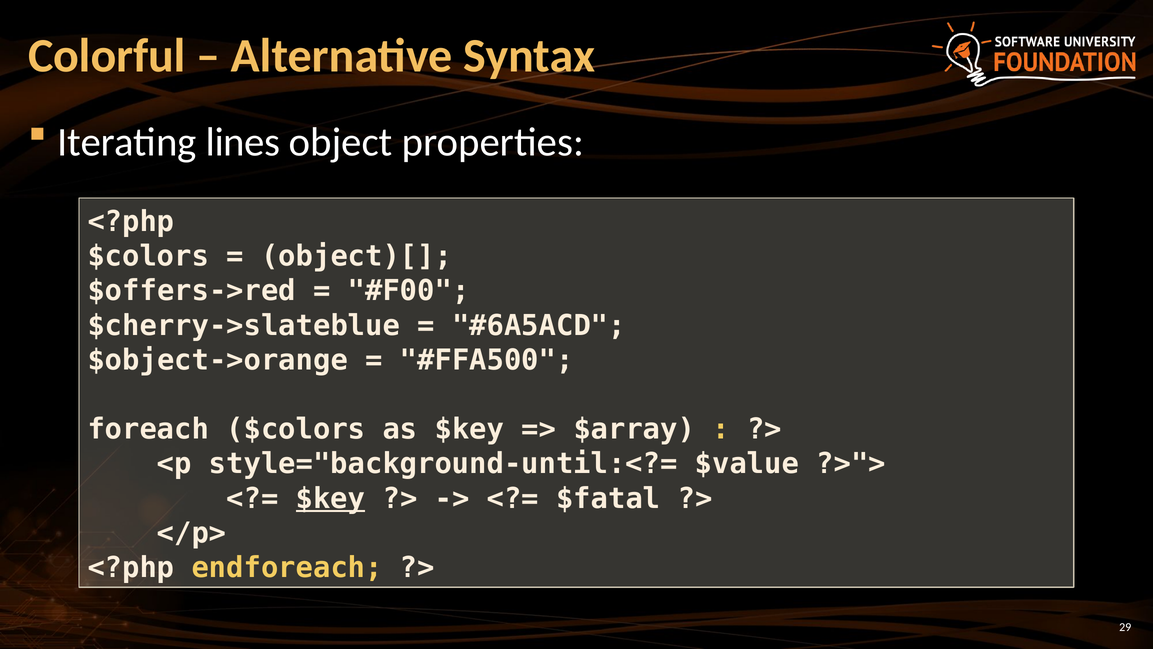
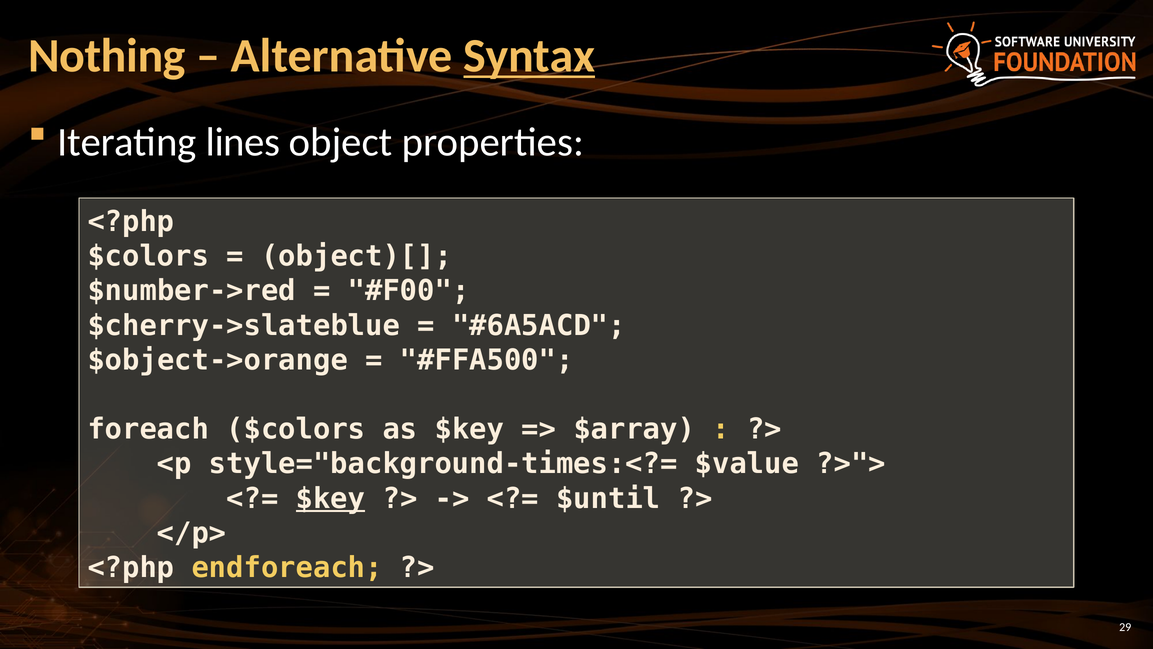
Colorful: Colorful -> Nothing
Syntax underline: none -> present
$offers->red: $offers->red -> $number->red
style="background-until:<?=: style="background-until:<?= -> style="background-times:<?=
$fatal: $fatal -> $until
